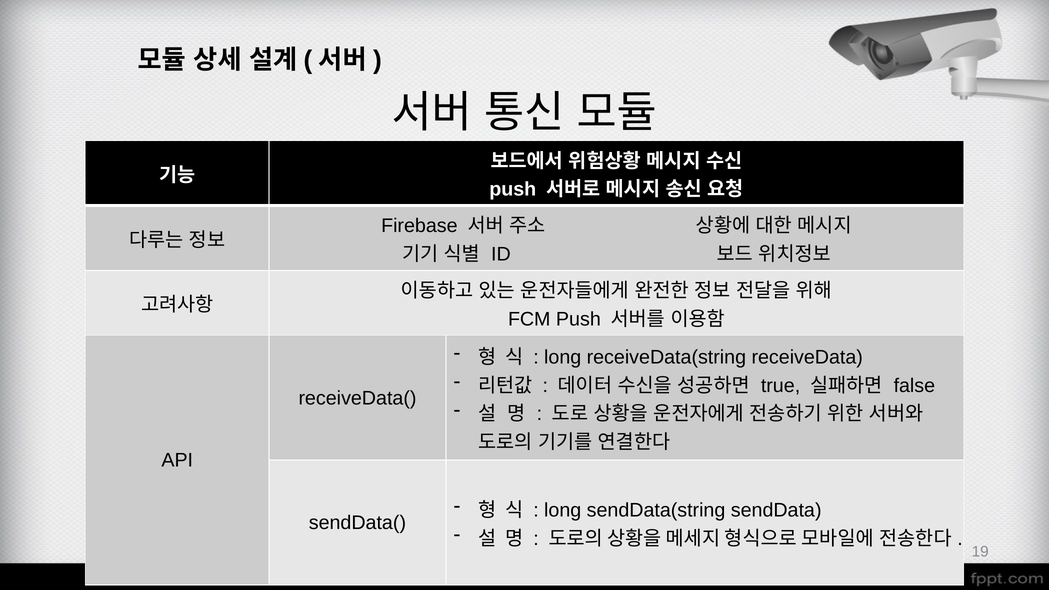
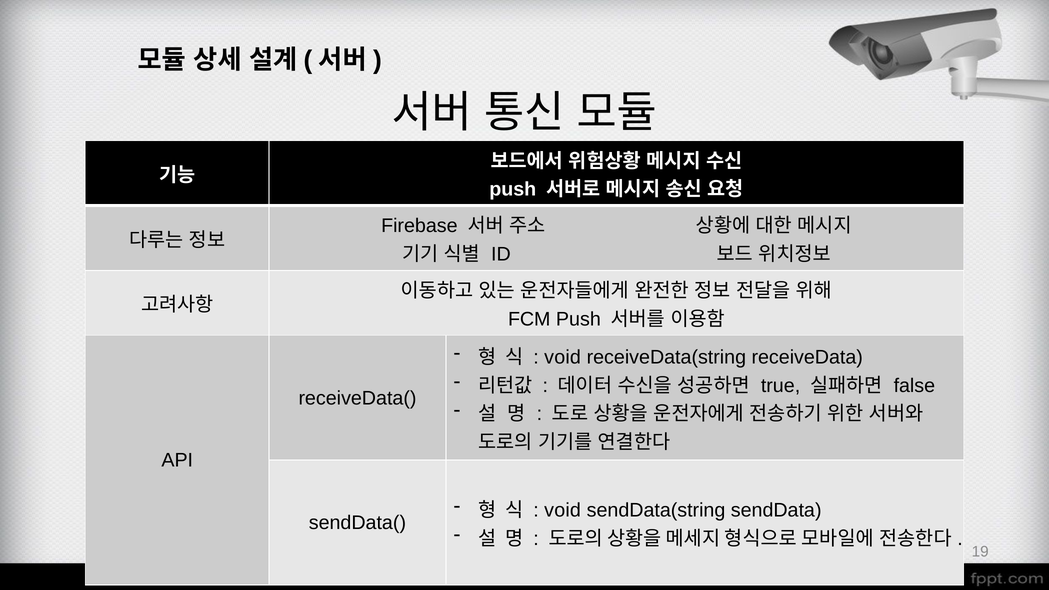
long at (563, 357): long -> void
long at (563, 510): long -> void
